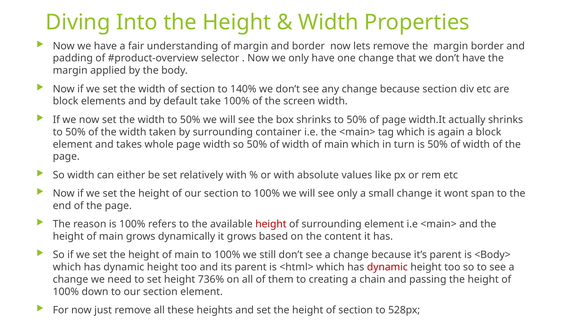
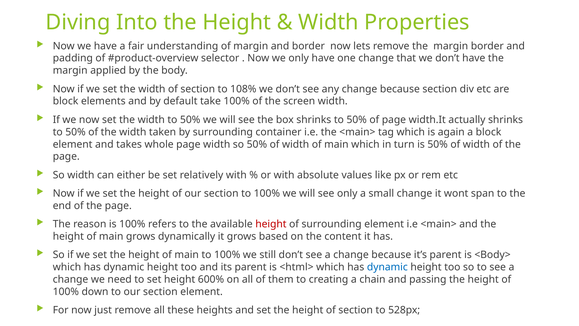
140%: 140% -> 108%
dynamic at (387, 267) colour: red -> blue
736%: 736% -> 600%
